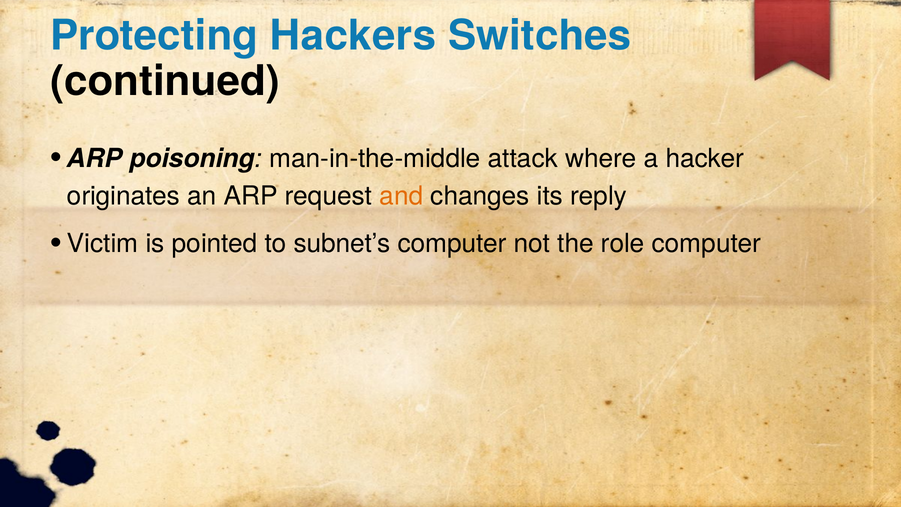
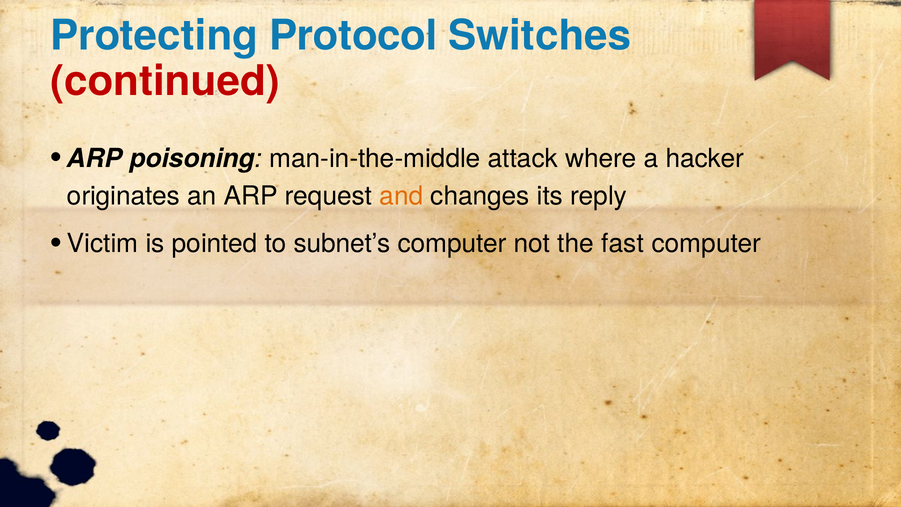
Hackers: Hackers -> Protocol
continued colour: black -> red
role: role -> fast
